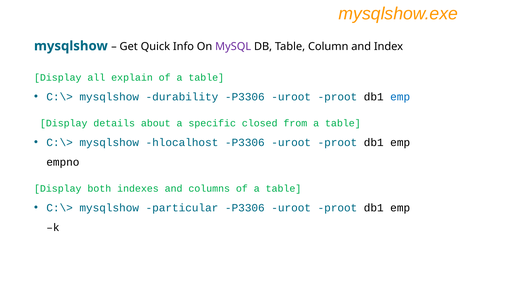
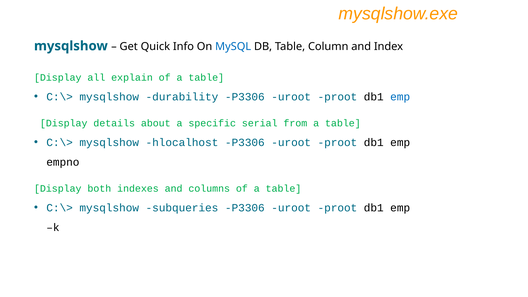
MySQL colour: purple -> blue
closed: closed -> serial
particular: particular -> subqueries
